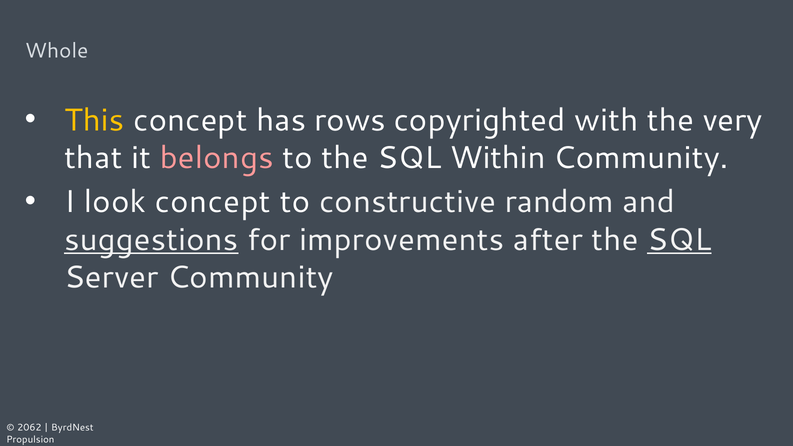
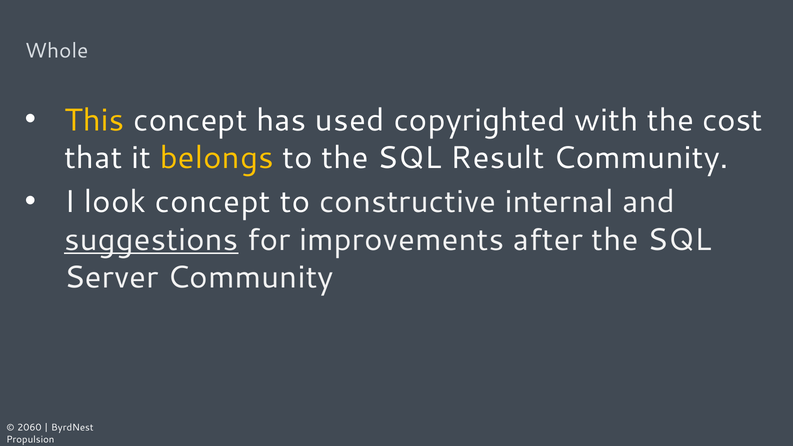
rows: rows -> used
very: very -> cost
belongs colour: pink -> yellow
Within: Within -> Result
random: random -> internal
SQL at (679, 240) underline: present -> none
2062: 2062 -> 2060
